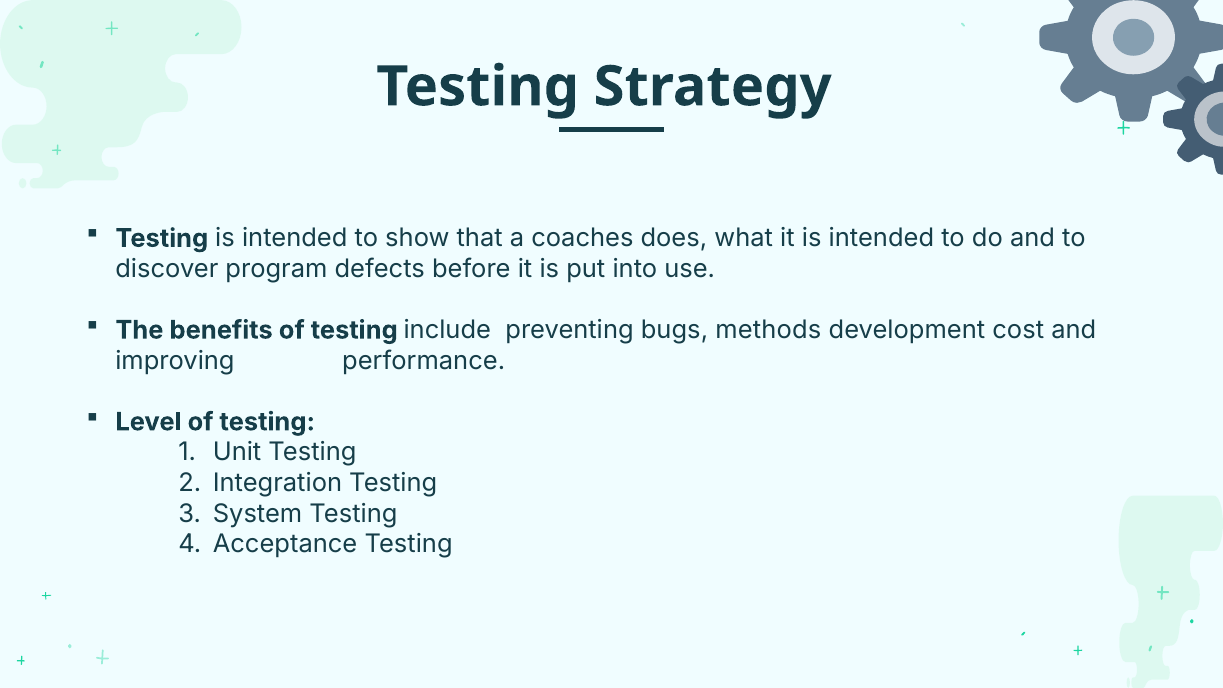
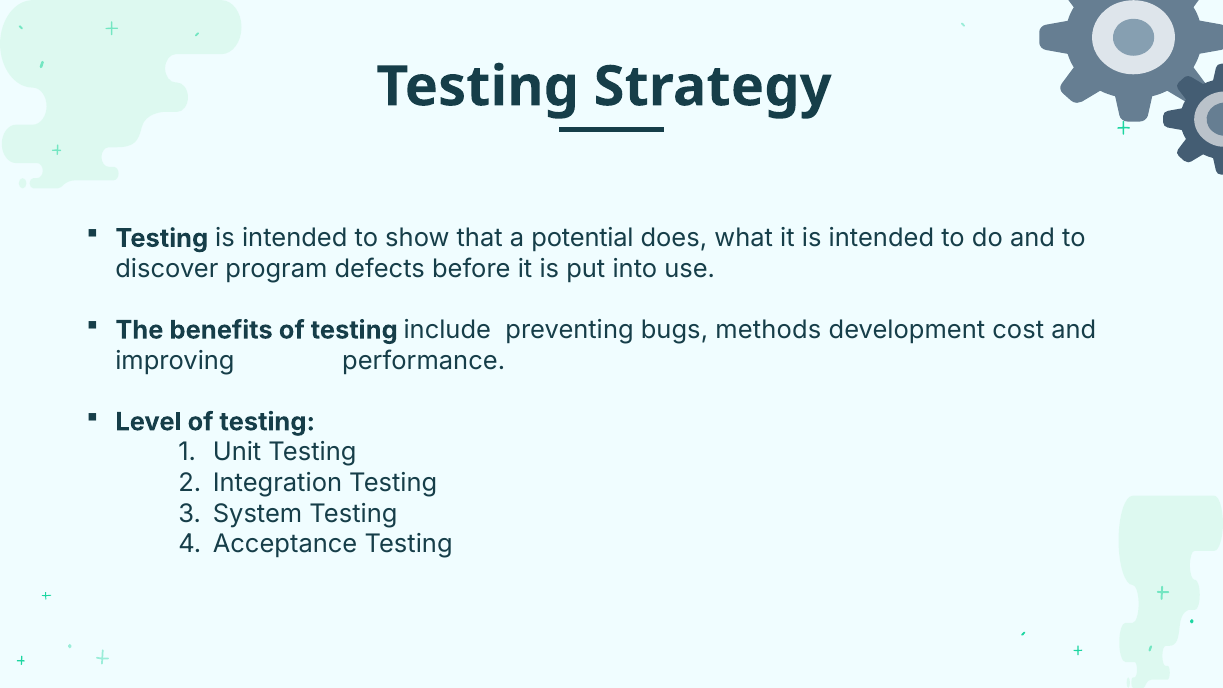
coaches: coaches -> potential
